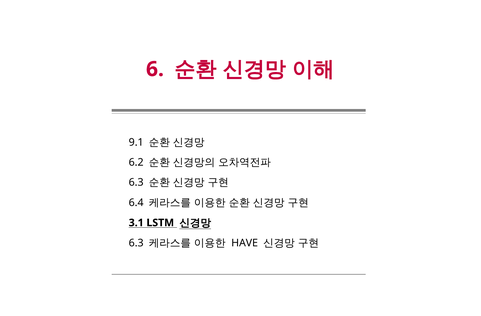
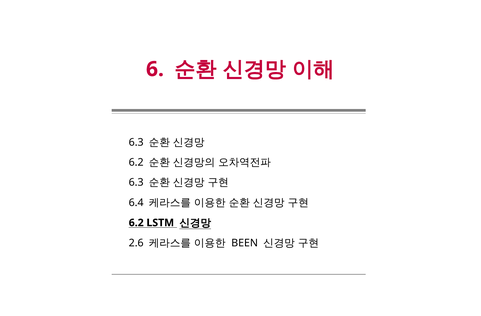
9.1 at (136, 142): 9.1 -> 6.3
3.1 at (136, 223): 3.1 -> 6.2
6.3 at (136, 243): 6.3 -> 2.6
HAVE: HAVE -> BEEN
